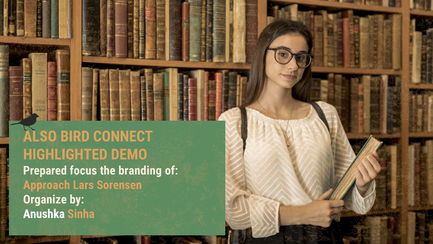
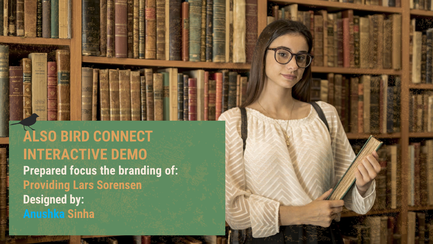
HIGHLIGHTED: HIGHLIGHTED -> INTERACTIVE
Approach: Approach -> Providing
Organize: Organize -> Designed
Anushka colour: white -> light blue
